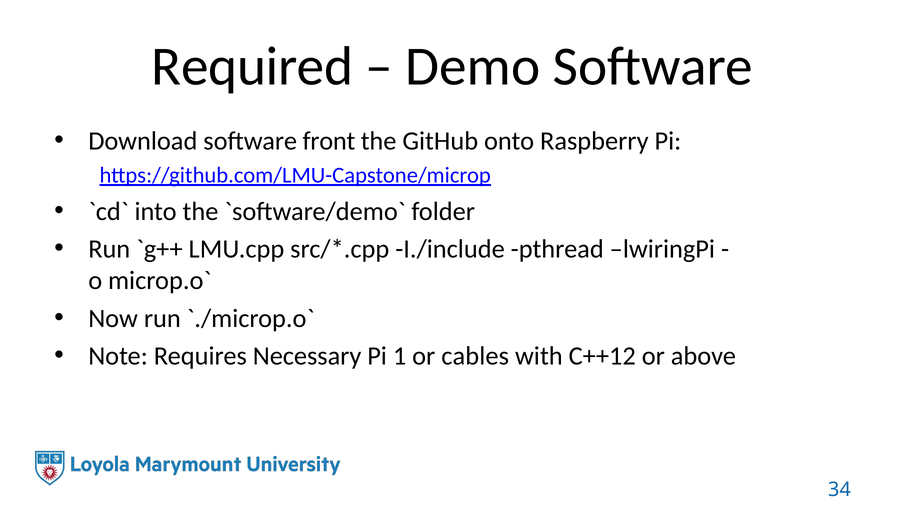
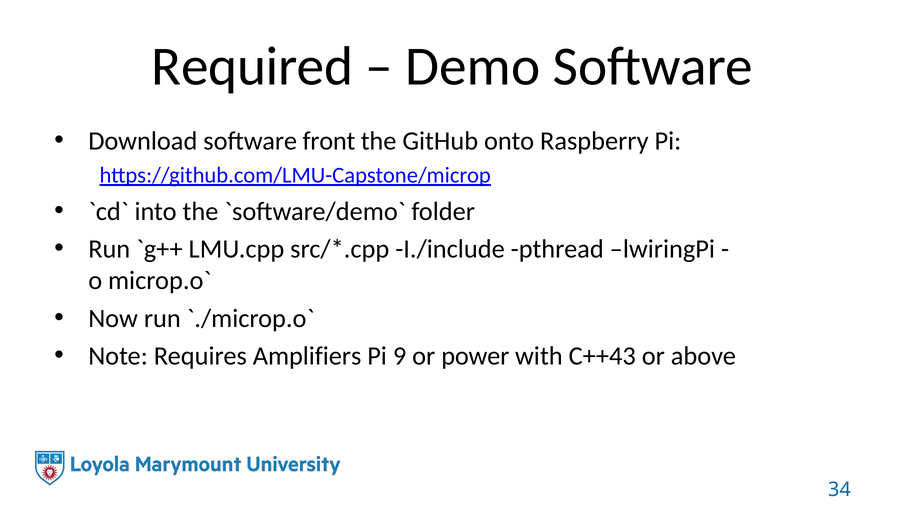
Necessary: Necessary -> Amplifiers
1: 1 -> 9
cables: cables -> power
C++12: C++12 -> C++43
